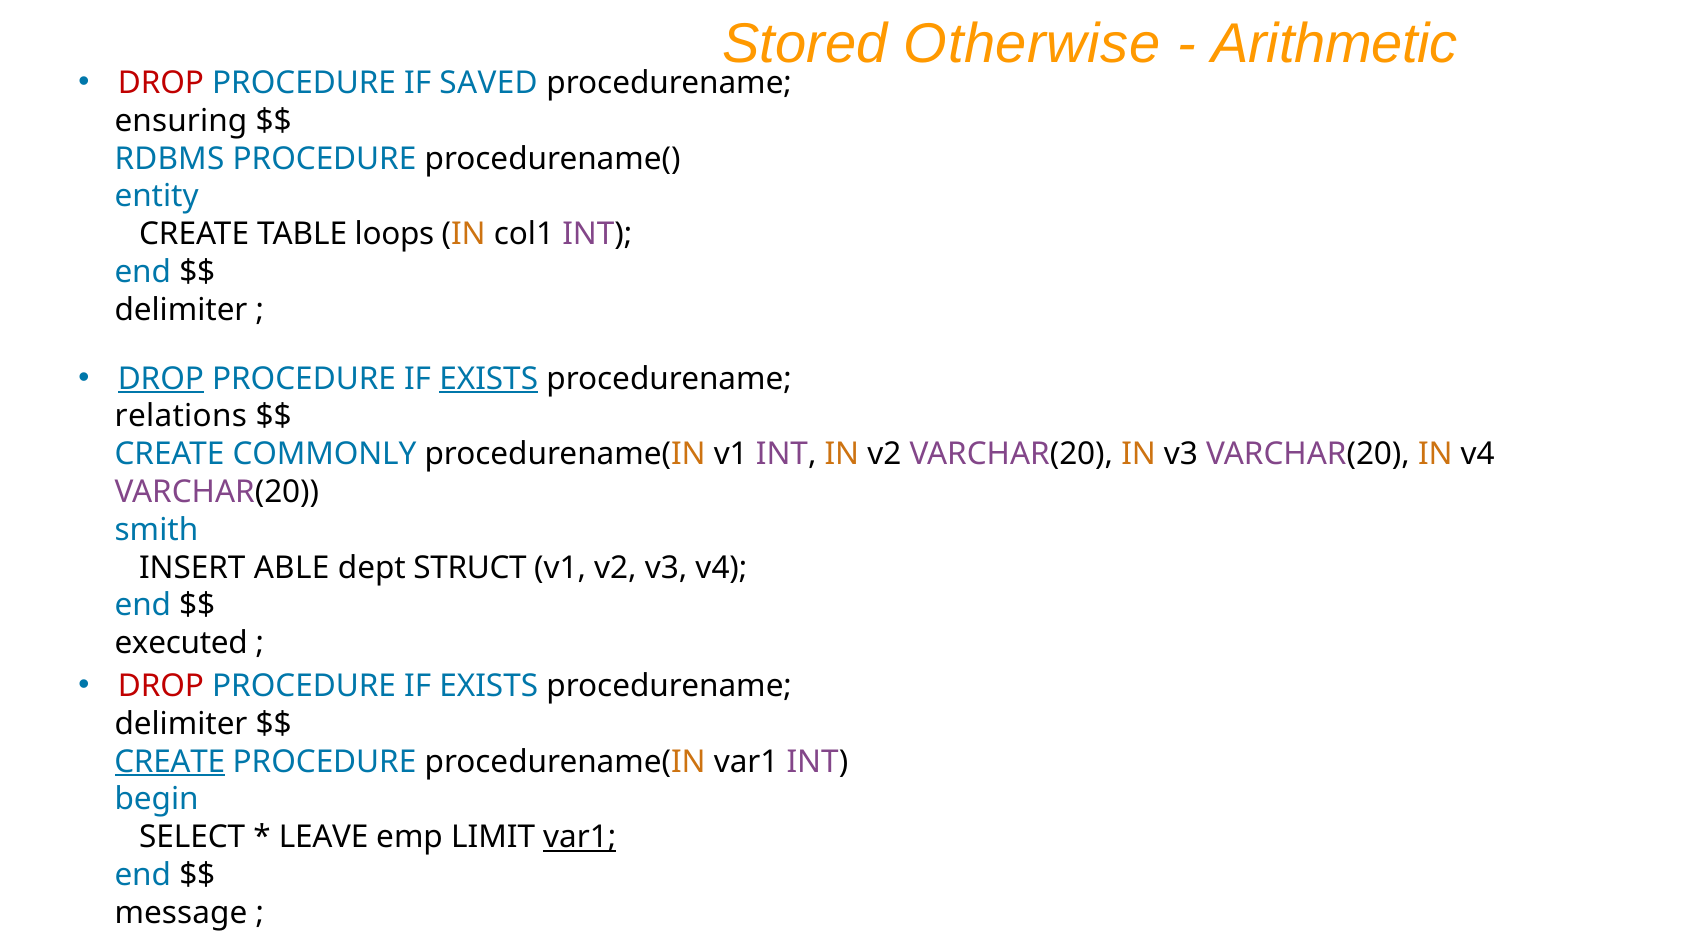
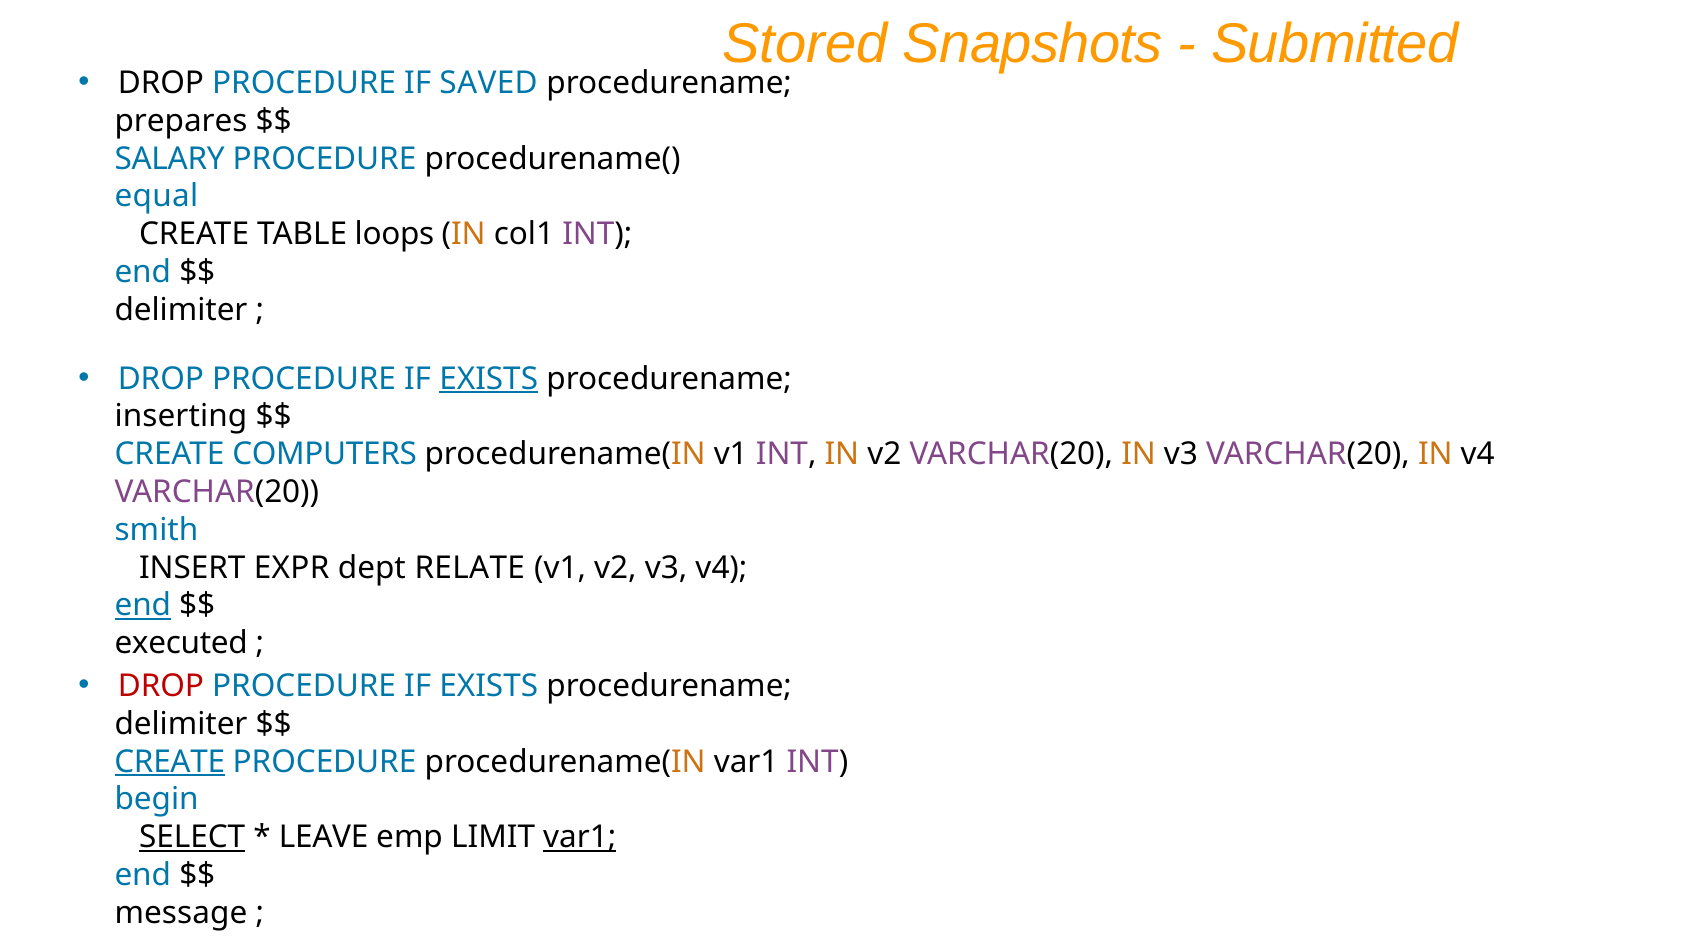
Otherwise: Otherwise -> Snapshots
Arithmetic: Arithmetic -> Submitted
DROP at (161, 83) colour: red -> black
ensuring: ensuring -> prepares
RDBMS: RDBMS -> SALARY
entity: entity -> equal
DROP at (161, 379) underline: present -> none
relations: relations -> inserting
COMMONLY: COMMONLY -> COMPUTERS
ABLE: ABLE -> EXPR
STRUCT: STRUCT -> RELATE
end at (143, 606) underline: none -> present
SELECT underline: none -> present
